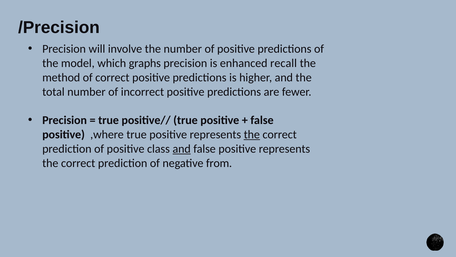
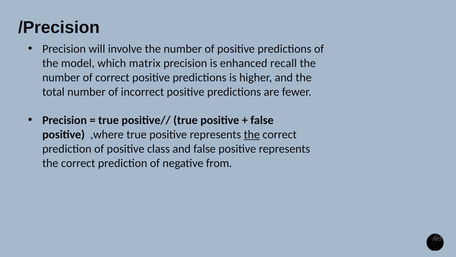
graphs: graphs -> matrix
method at (61, 77): method -> number
and at (182, 149) underline: present -> none
